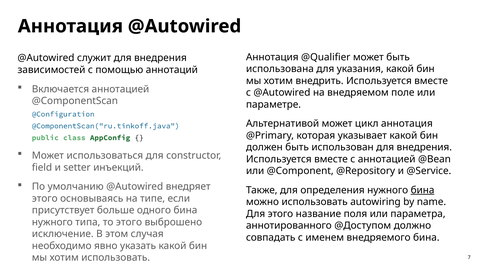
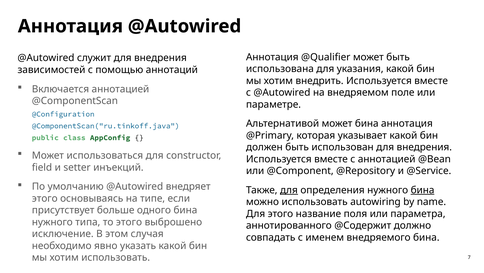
может цикл: цикл -> бина
для at (289, 190) underline: none -> present
@Доступом: @Доступом -> @Содержит
